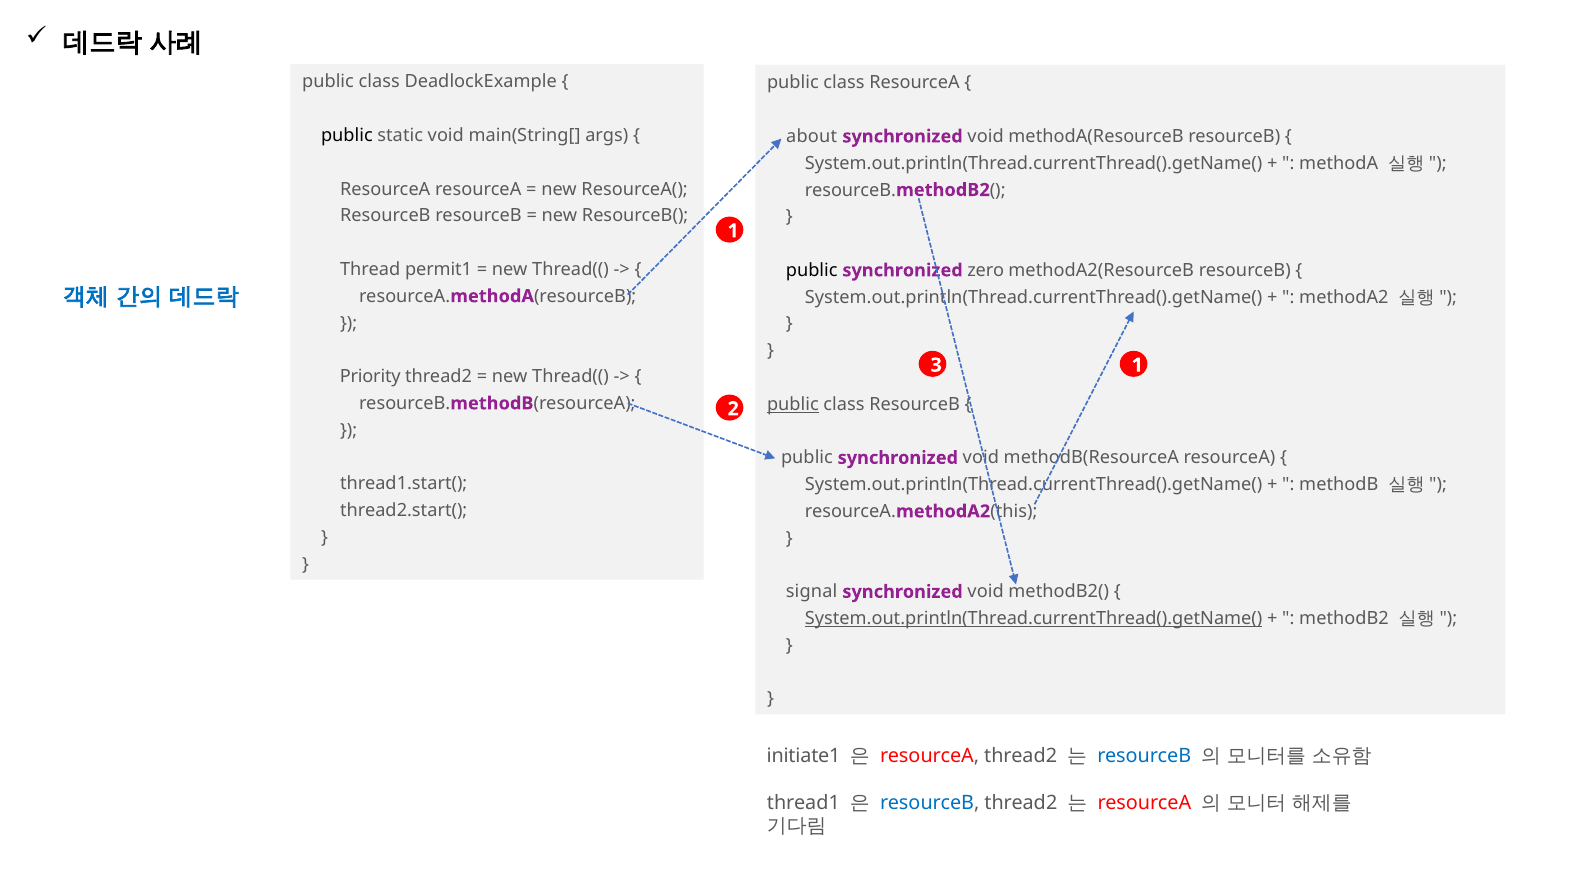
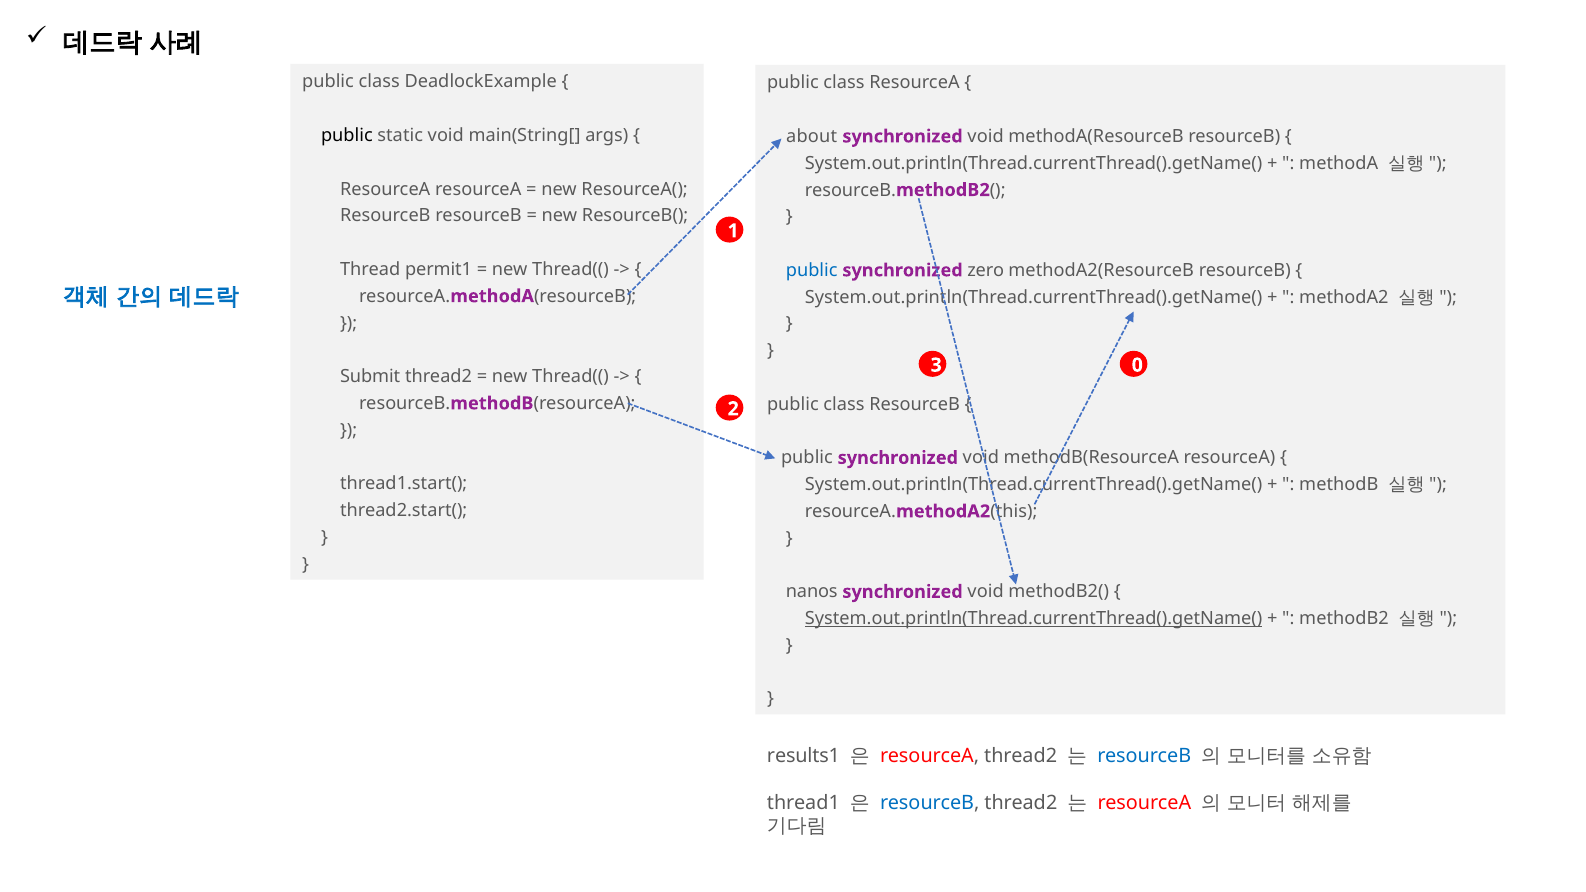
public at (812, 270) colour: black -> blue
3 1: 1 -> 0
Priority: Priority -> Submit
public at (793, 404) underline: present -> none
signal: signal -> nanos
initiate1: initiate1 -> results1
